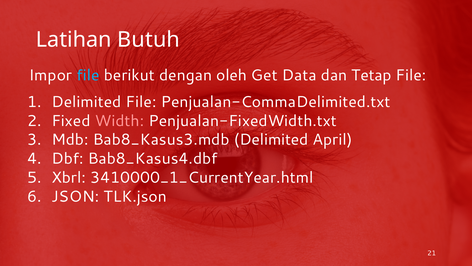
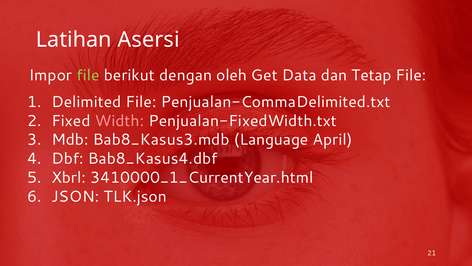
Butuh: Butuh -> Asersi
file at (88, 75) colour: light blue -> light green
Bab8_Kasus3.mdb Delimited: Delimited -> Language
